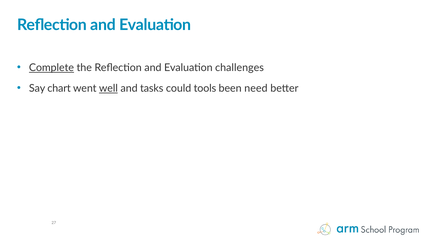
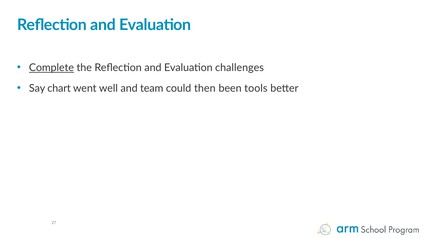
well underline: present -> none
tasks: tasks -> team
tools: tools -> then
need: need -> tools
